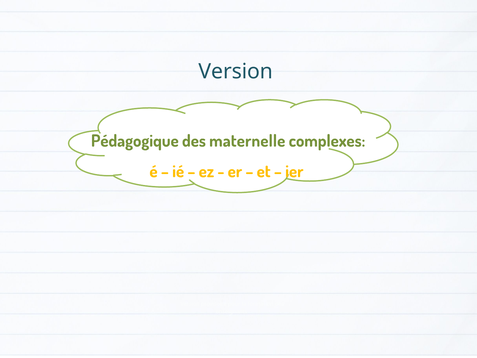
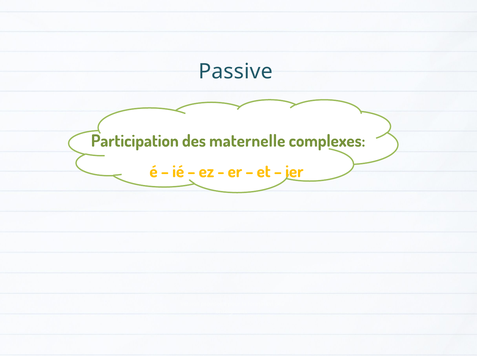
Version at (236, 71): Version -> Passive
Pédagogique: Pédagogique -> Participation
